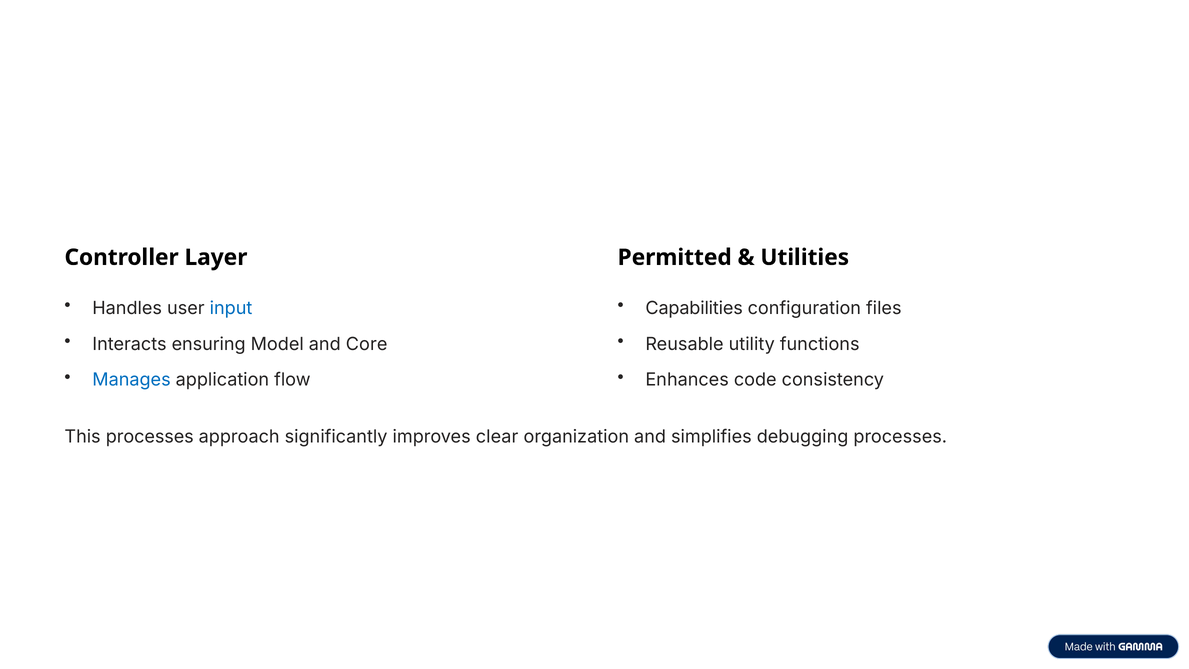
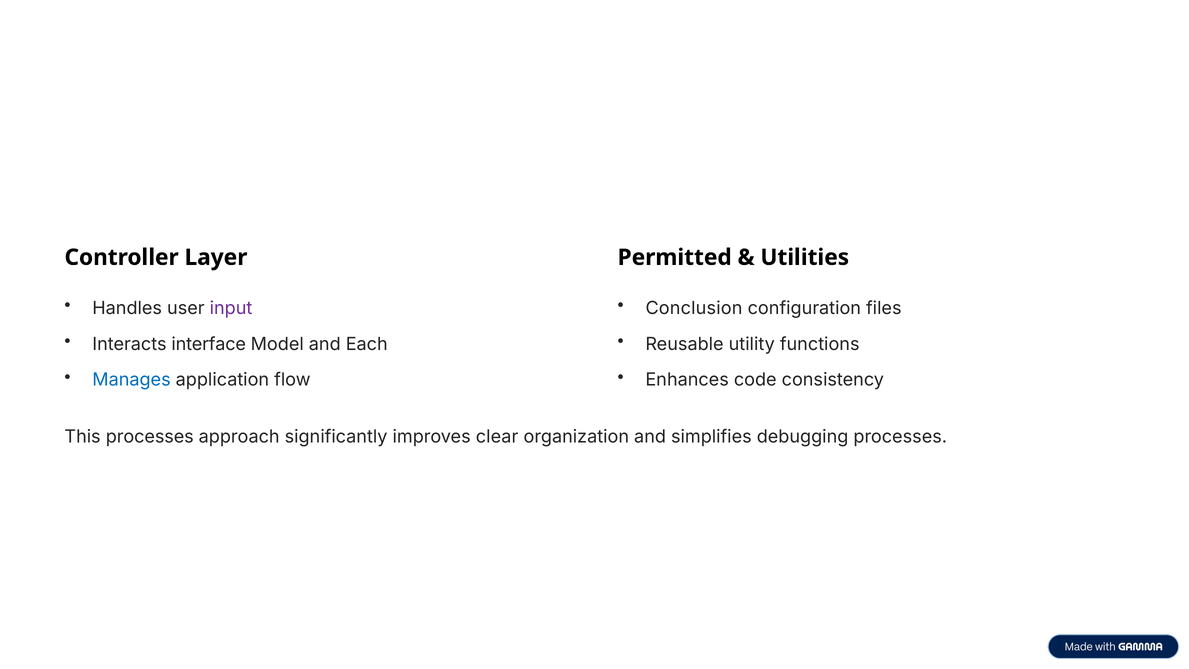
input colour: blue -> purple
Capabilities: Capabilities -> Conclusion
ensuring: ensuring -> interface
Core: Core -> Each
